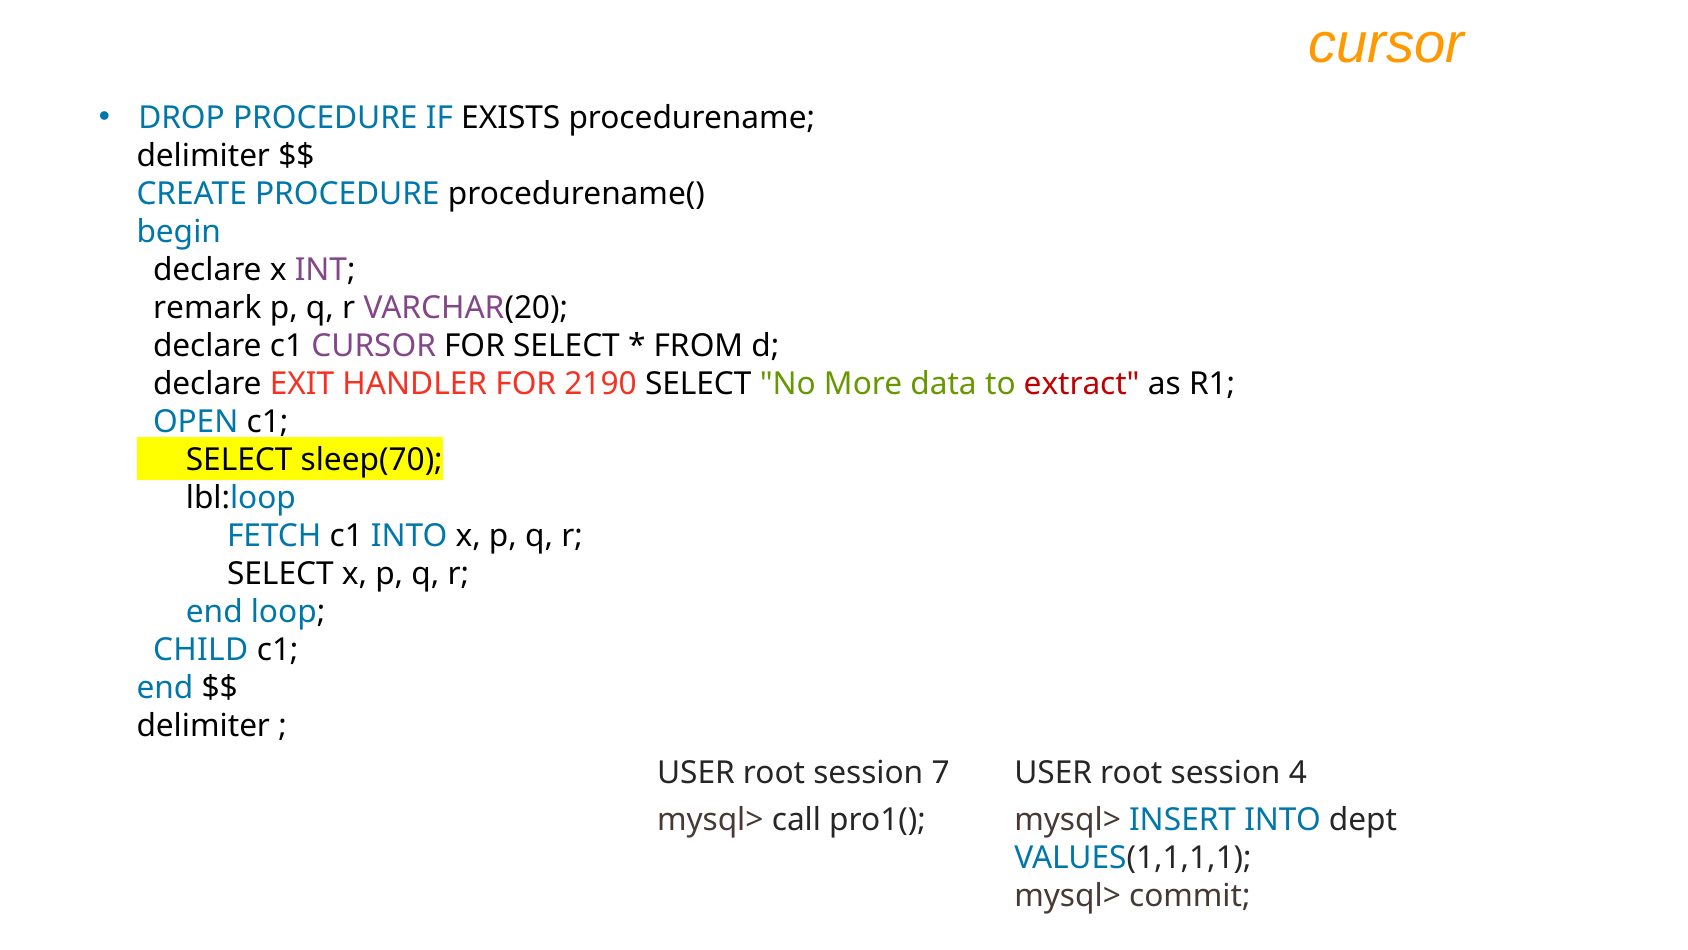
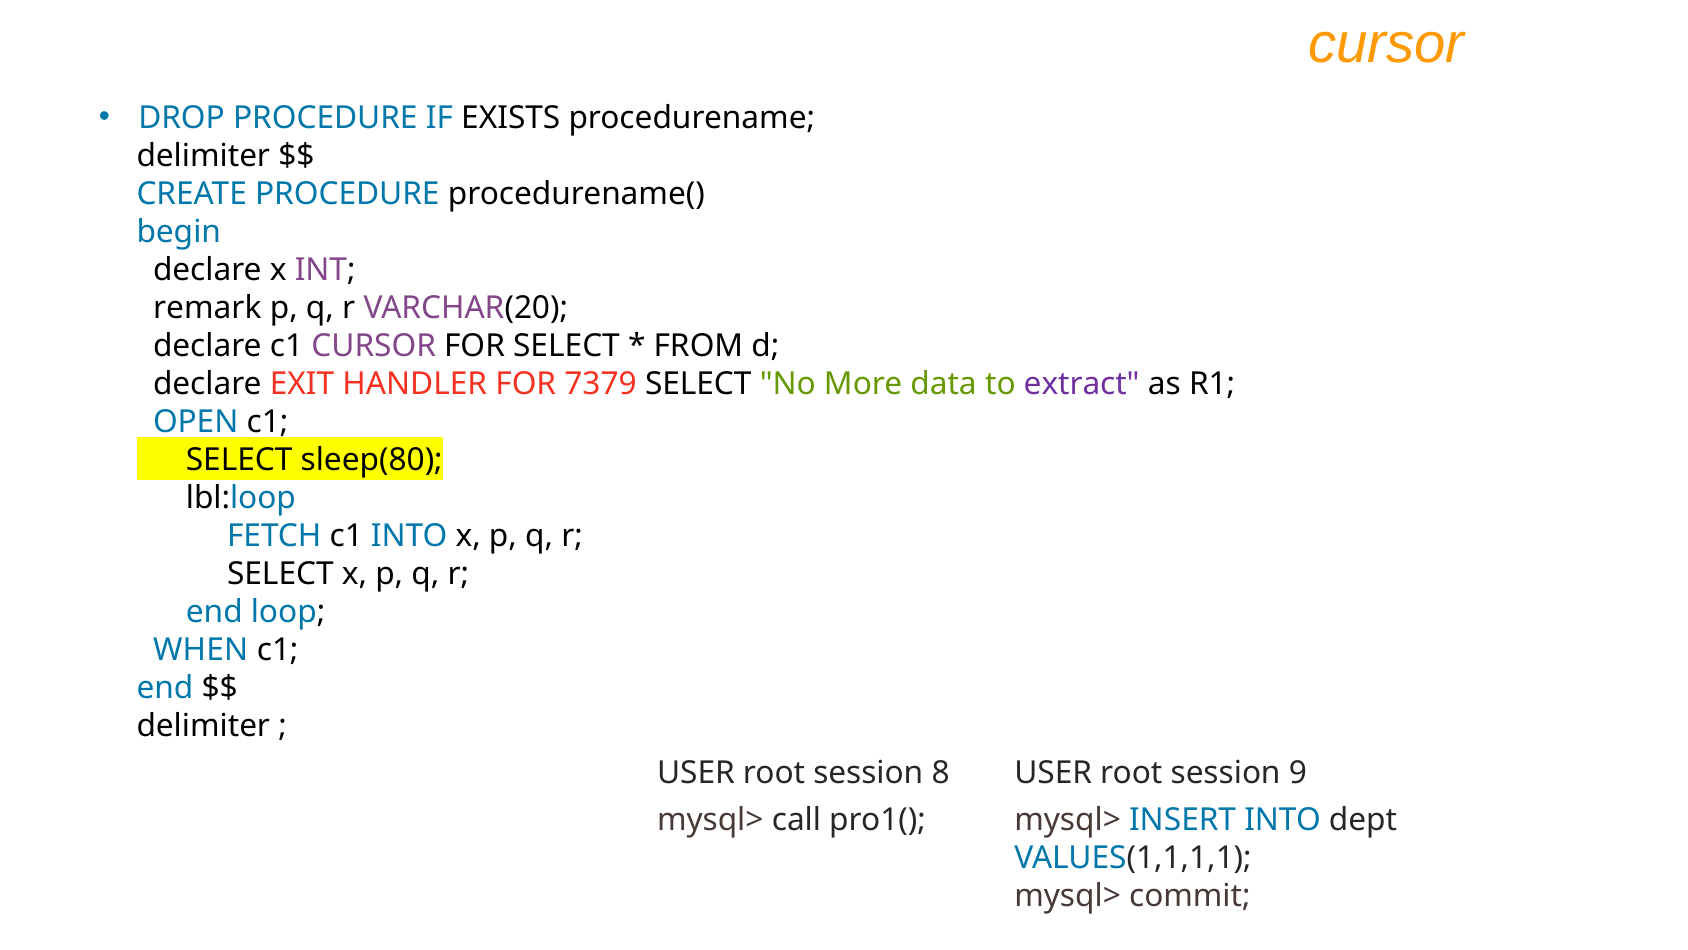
2190: 2190 -> 7379
extract colour: red -> purple
sleep(70: sleep(70 -> sleep(80
CHILD: CHILD -> WHEN
7: 7 -> 8
4: 4 -> 9
